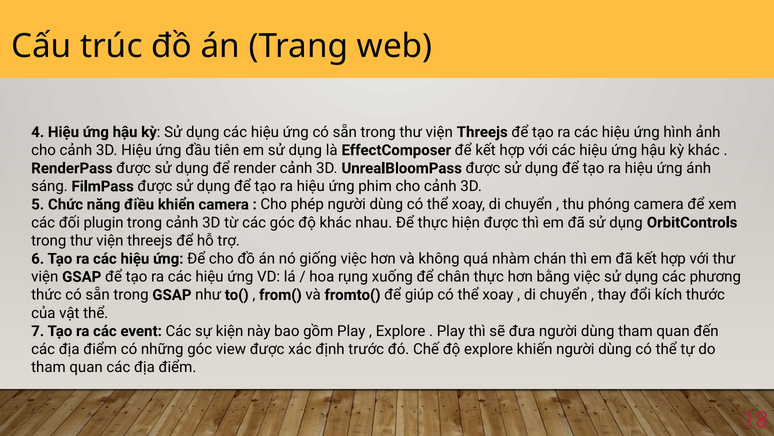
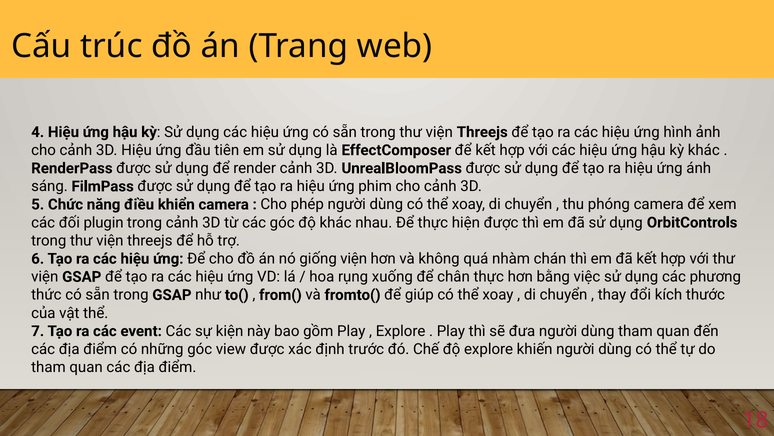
giống việc: việc -> viện
